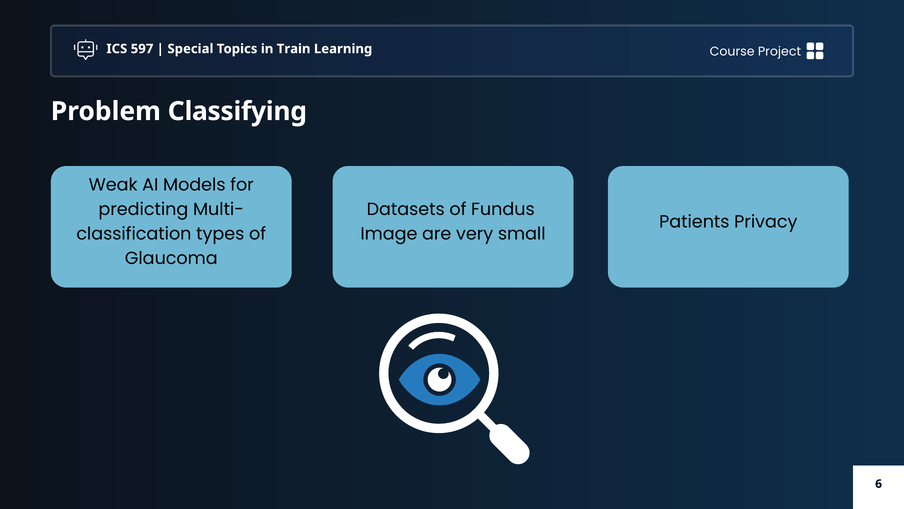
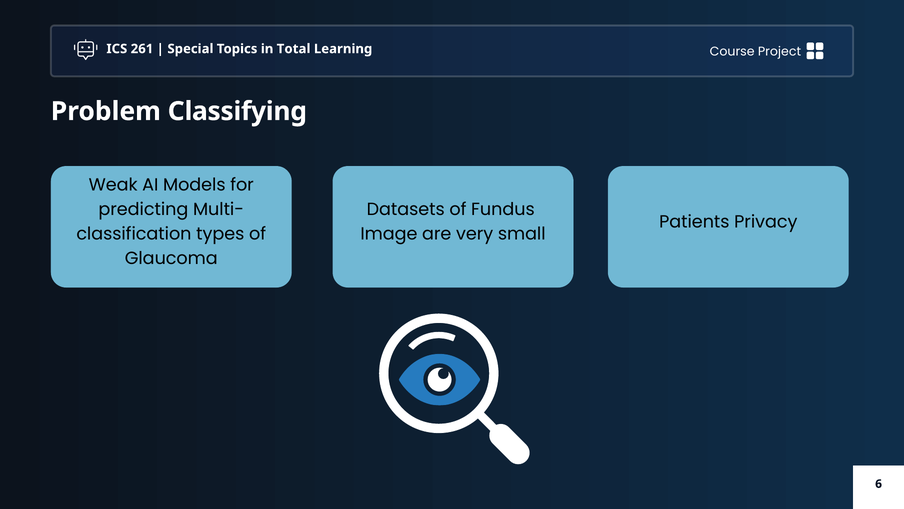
597: 597 -> 261
Train: Train -> Total
